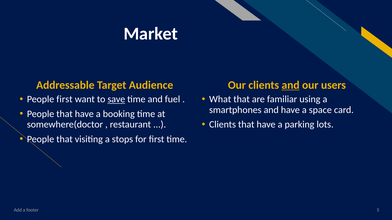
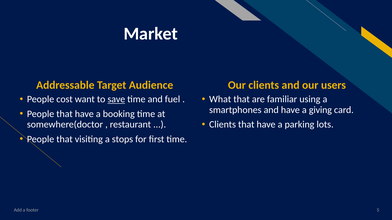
and at (291, 85) underline: present -> none
People first: first -> cost
space: space -> giving
